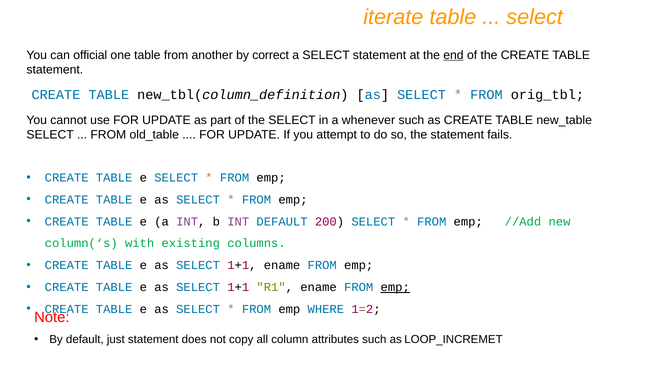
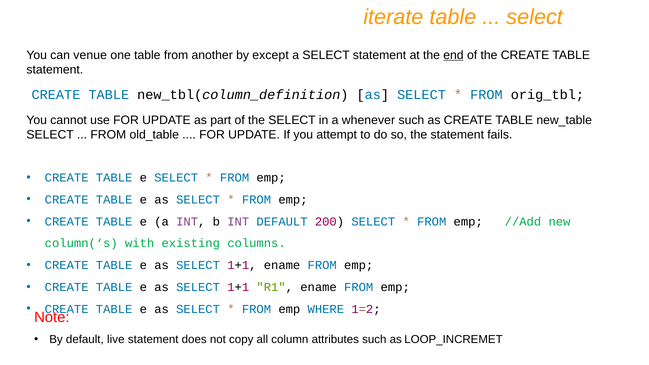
official: official -> venue
correct: correct -> except
emp at (395, 287) underline: present -> none
just: just -> live
